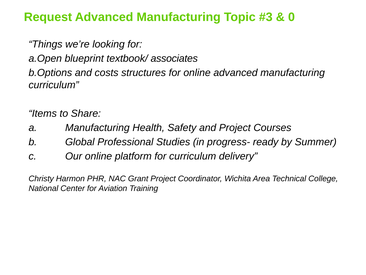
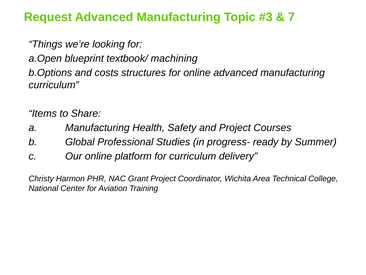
0: 0 -> 7
associates: associates -> machining
